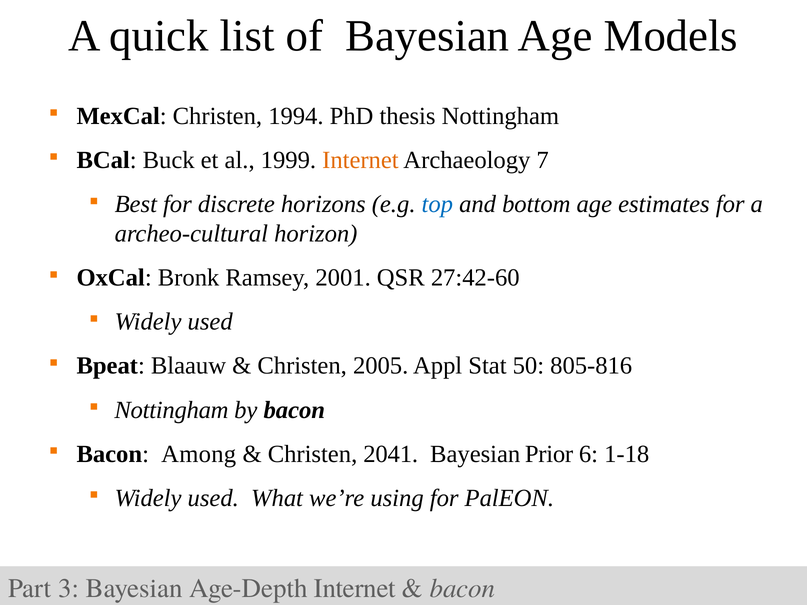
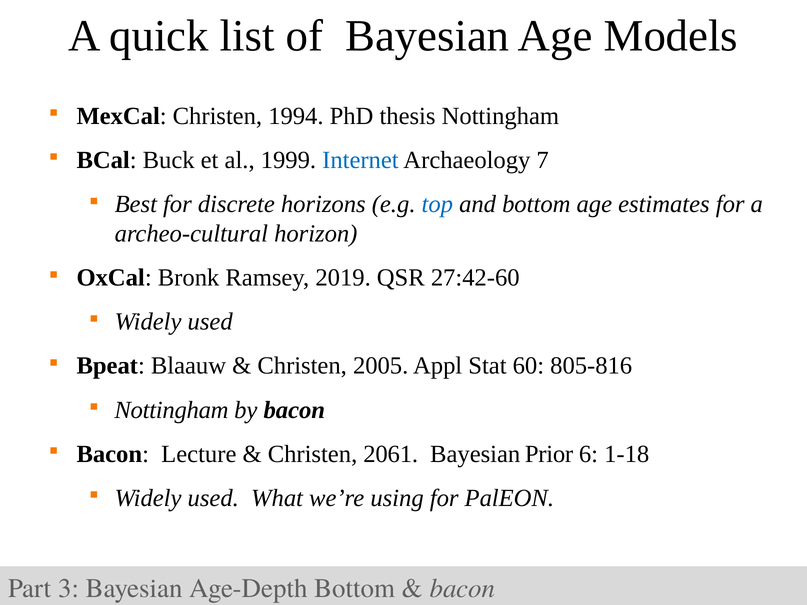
Internet at (360, 160) colour: orange -> blue
2001: 2001 -> 2019
50: 50 -> 60
Among: Among -> Lecture
2041: 2041 -> 2061
Internet at (355, 589): Internet -> Bottom
